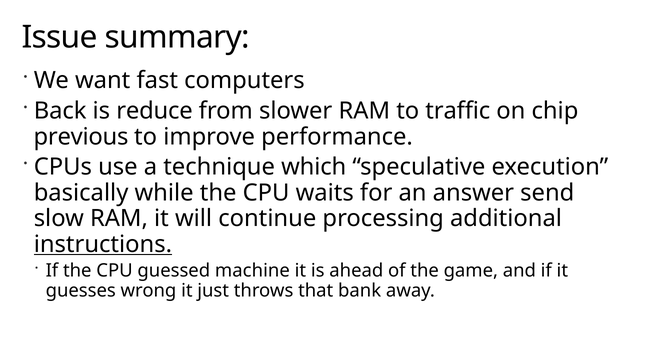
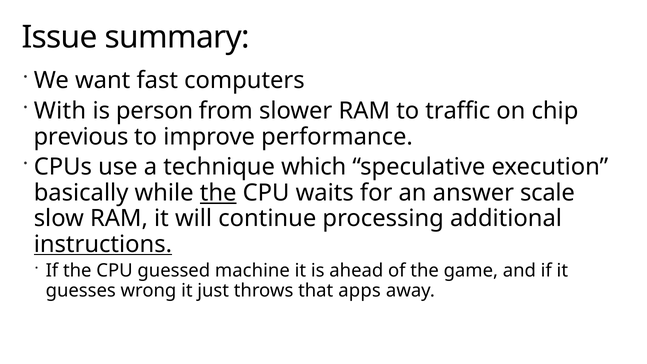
Back: Back -> With
reduce: reduce -> person
the at (218, 193) underline: none -> present
send: send -> scale
bank: bank -> apps
